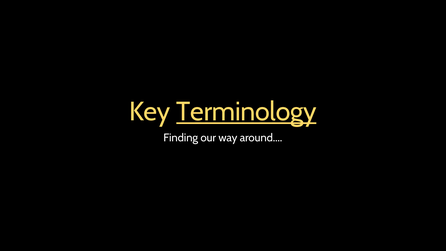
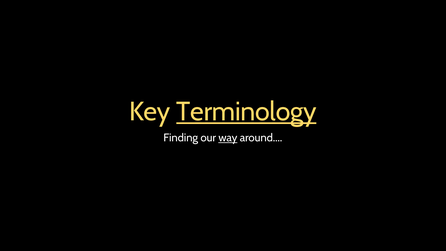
way underline: none -> present
